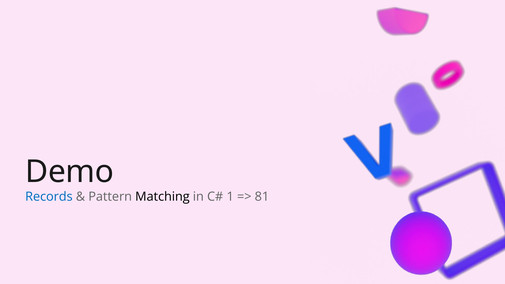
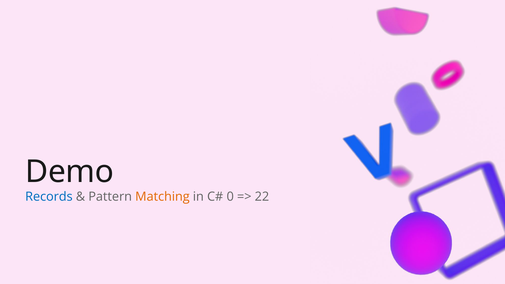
Matching colour: black -> orange
1: 1 -> 0
81: 81 -> 22
